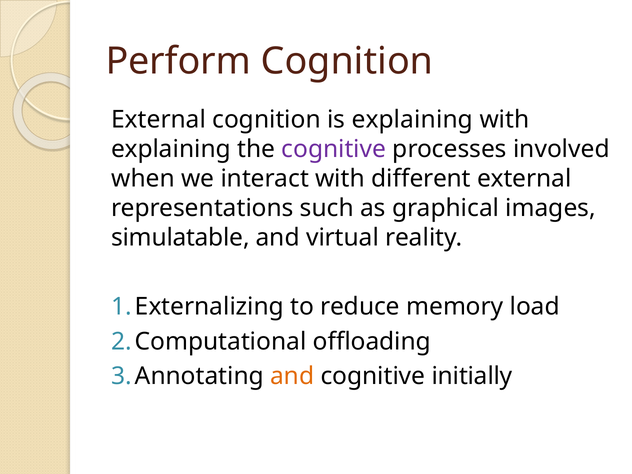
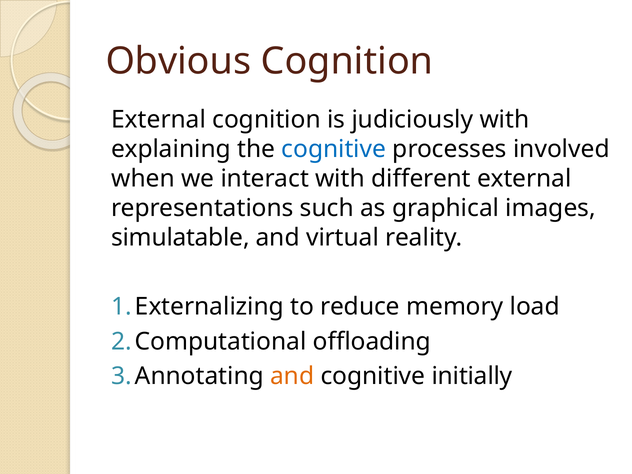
Perform: Perform -> Obvious
is explaining: explaining -> judiciously
cognitive at (334, 149) colour: purple -> blue
